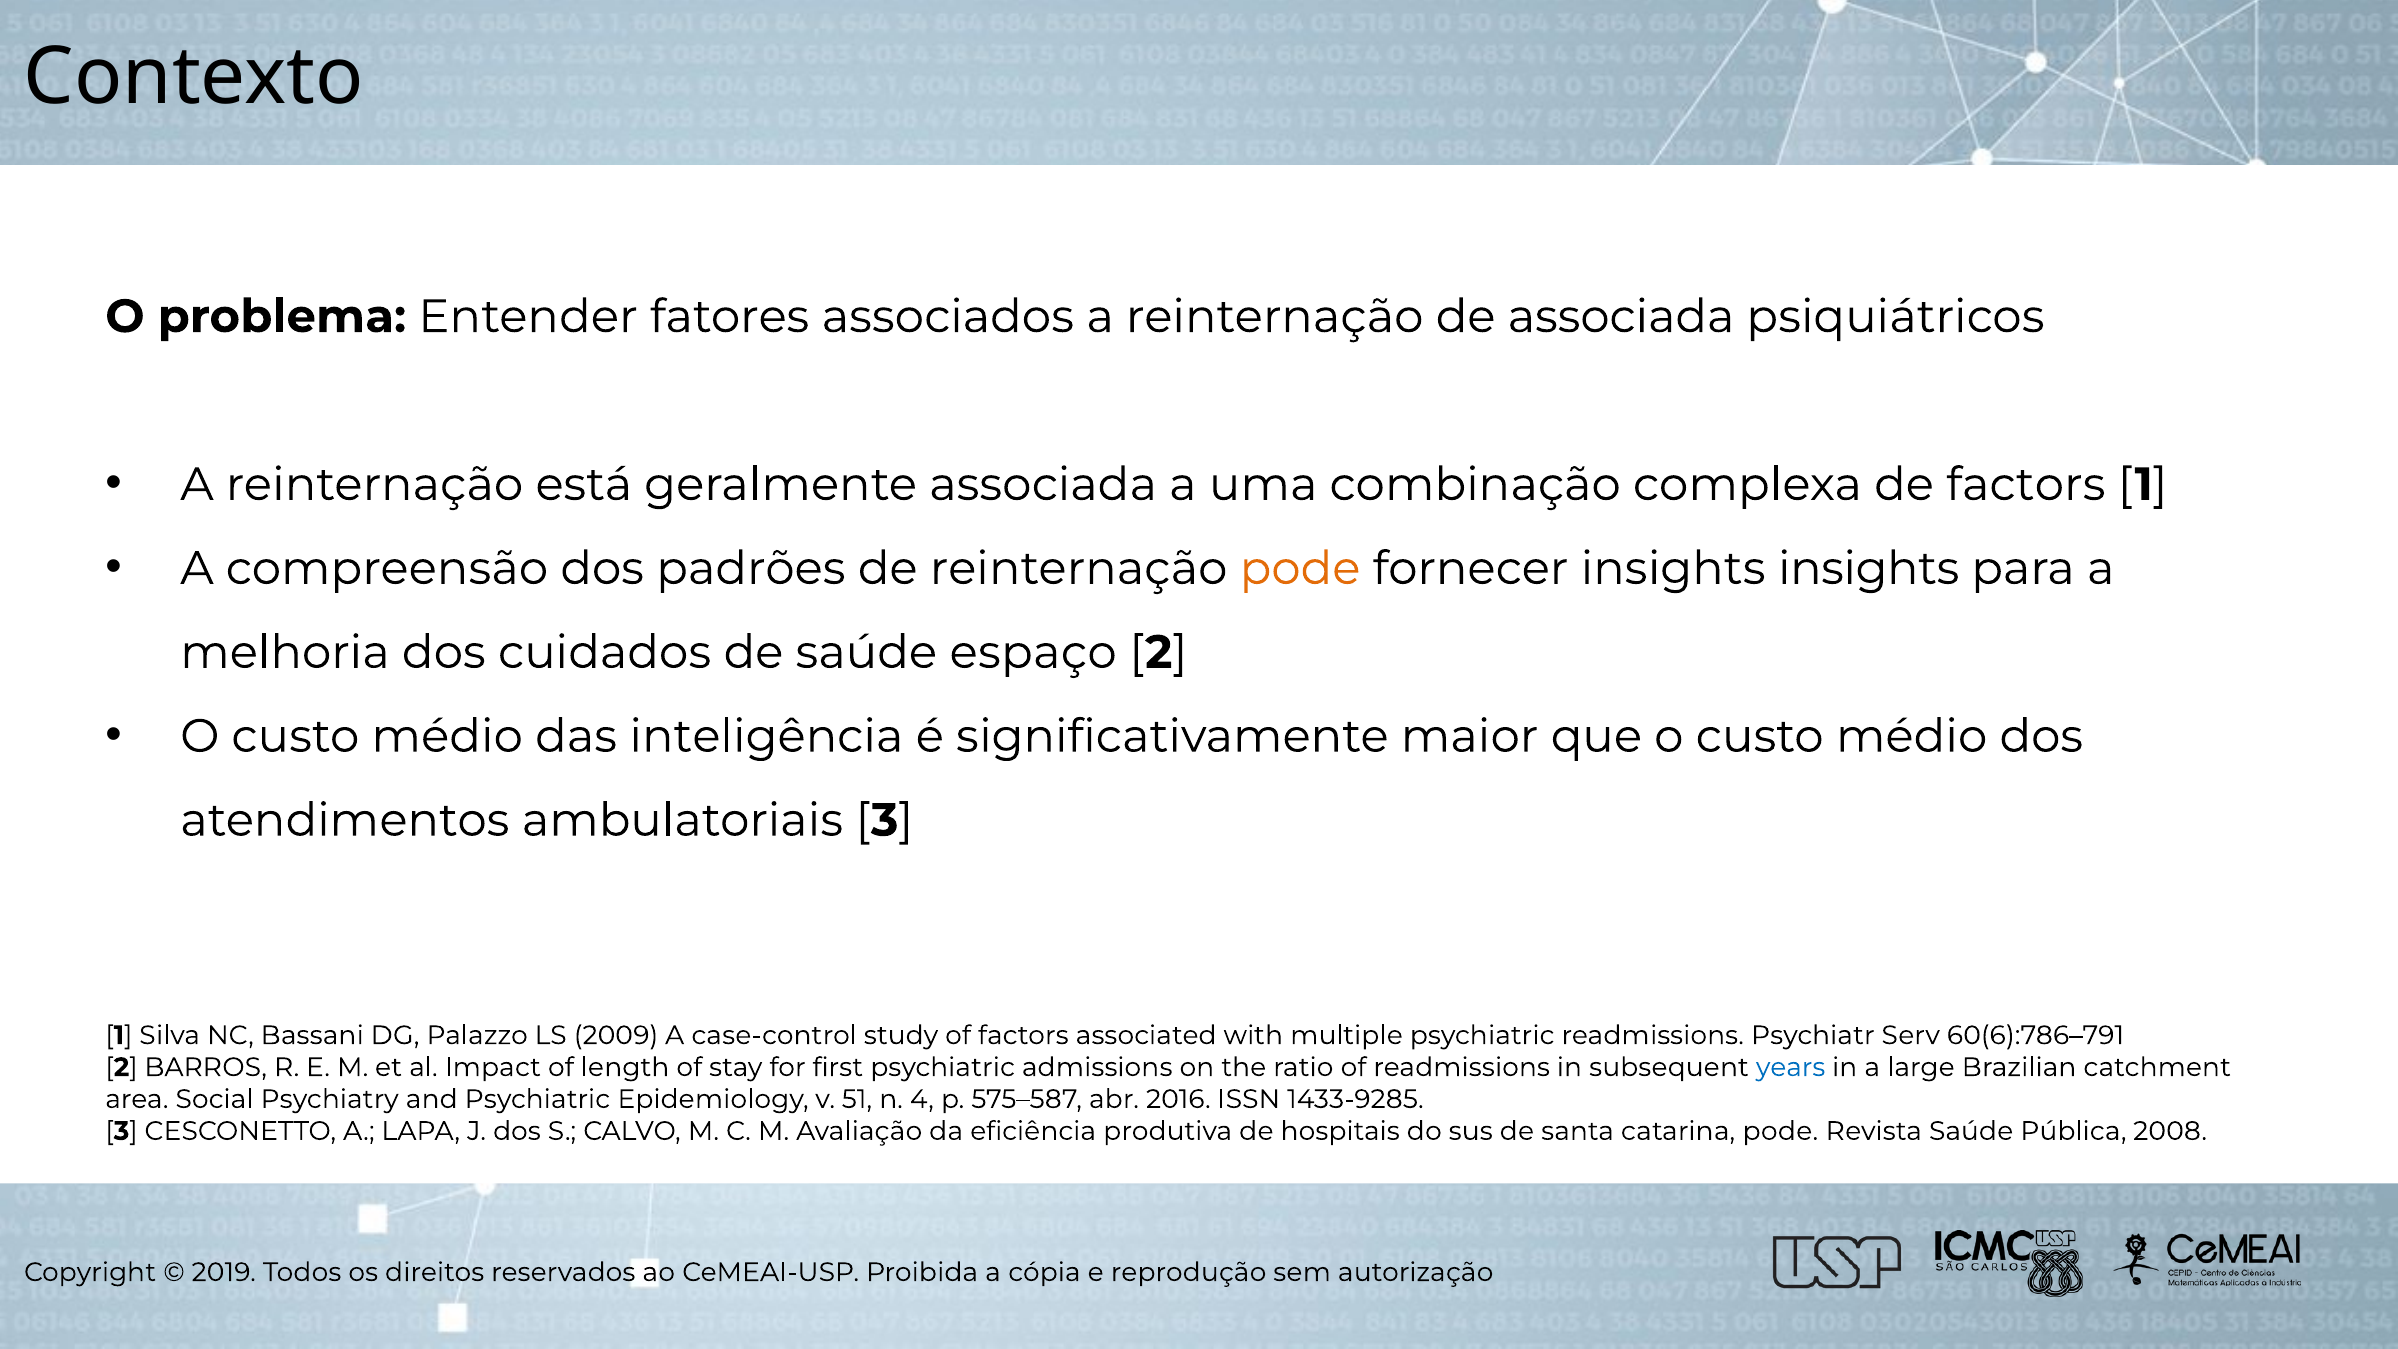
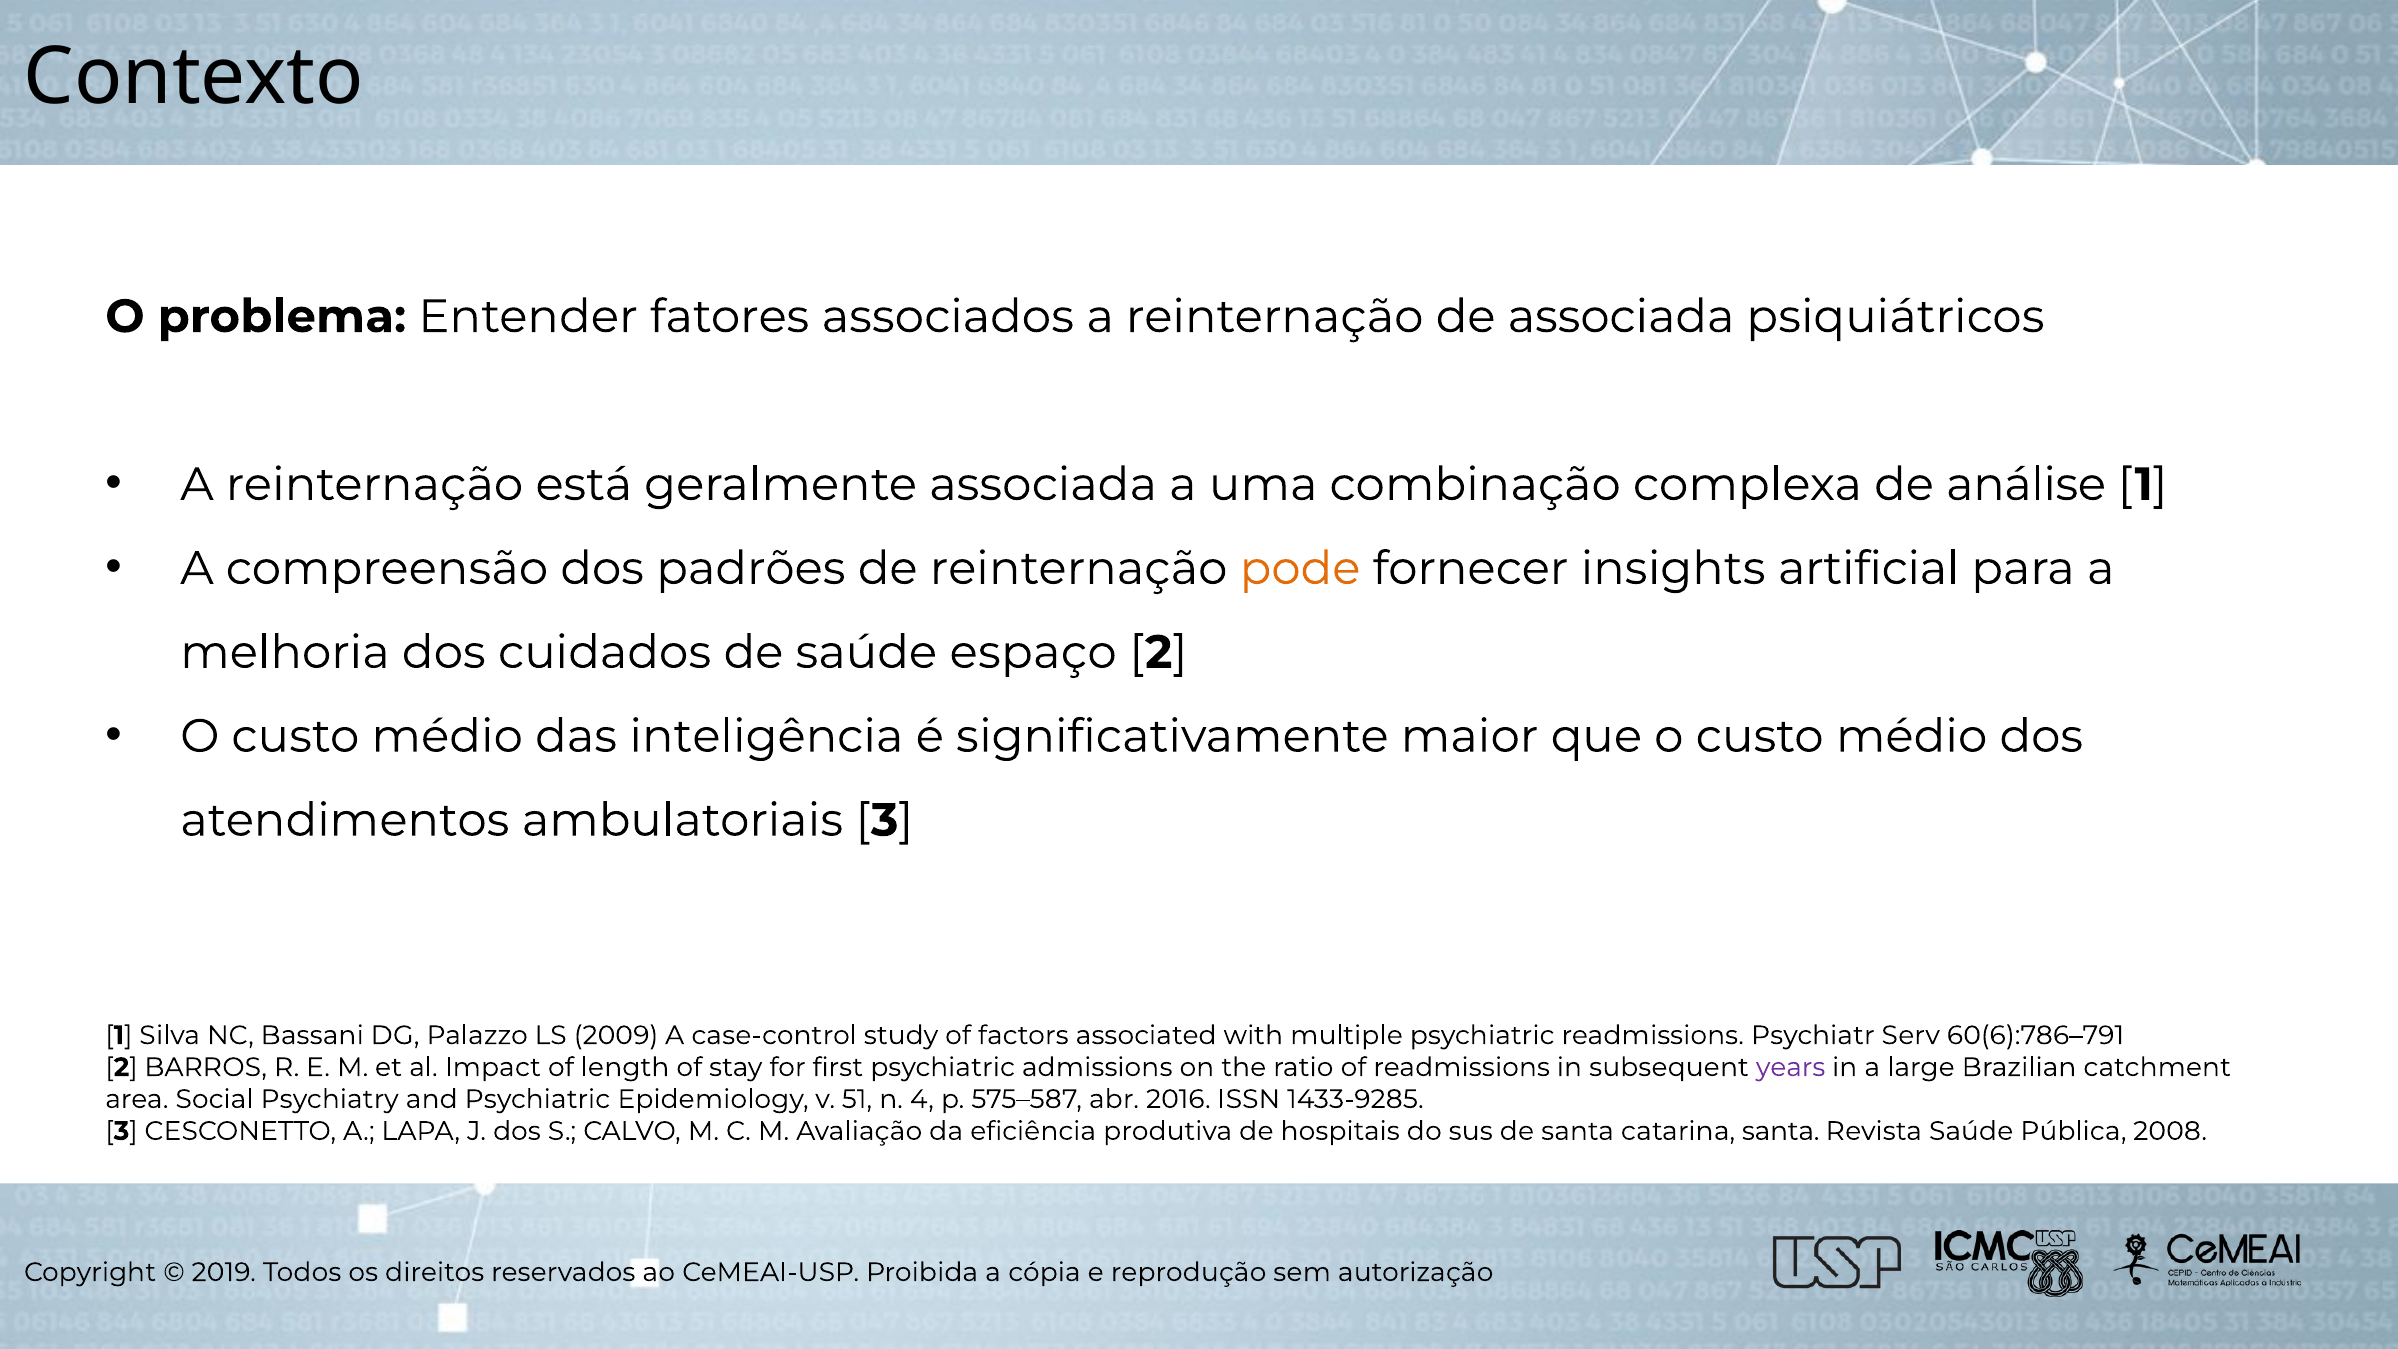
de factors: factors -> análise
insights insights: insights -> artificial
years colour: blue -> purple
catarina pode: pode -> santa
